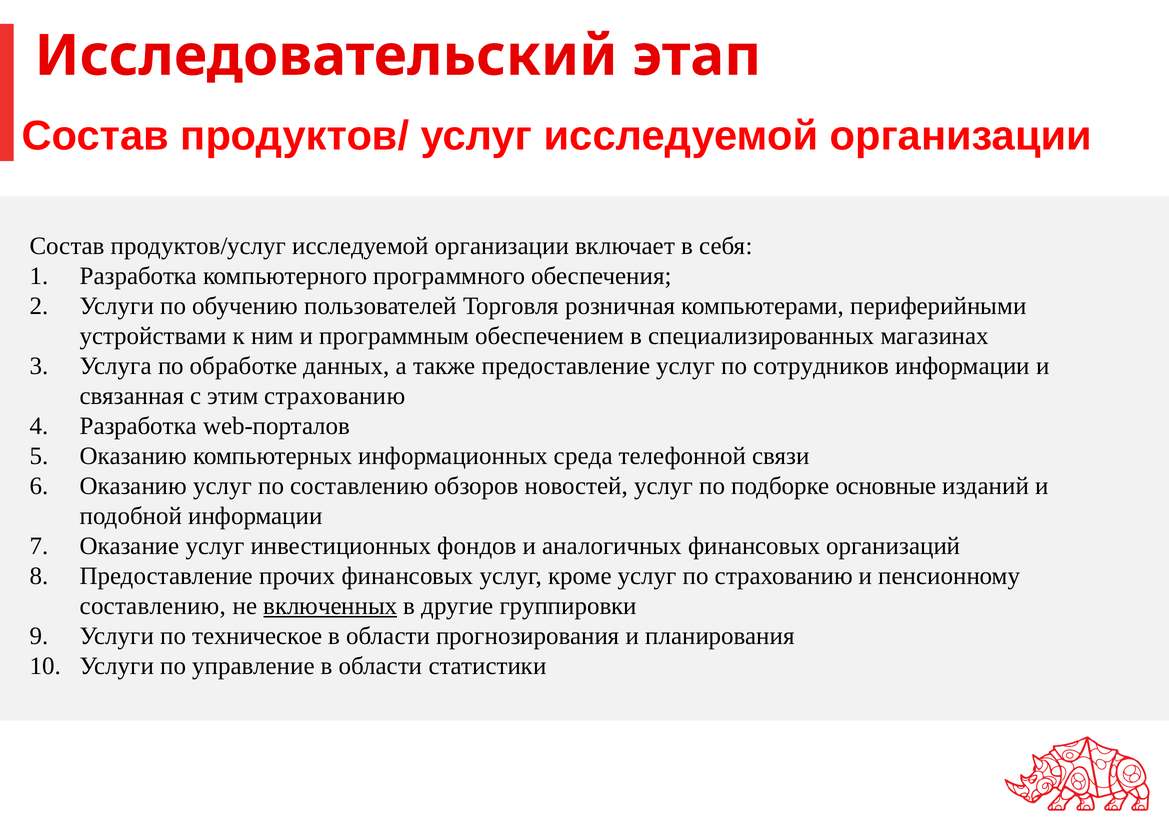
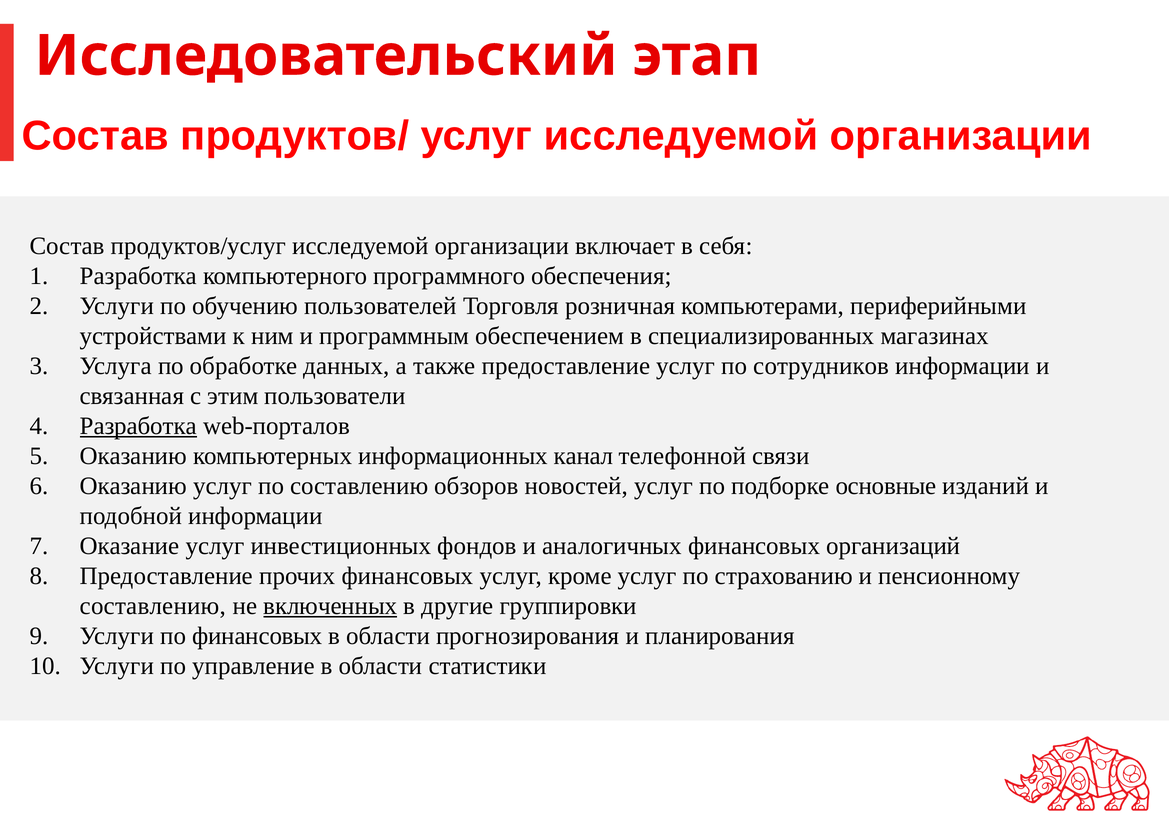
этим страхованию: страхованию -> пользователи
Разработка at (138, 426) underline: none -> present
среда: среда -> канал
по техническое: техническое -> финансовых
